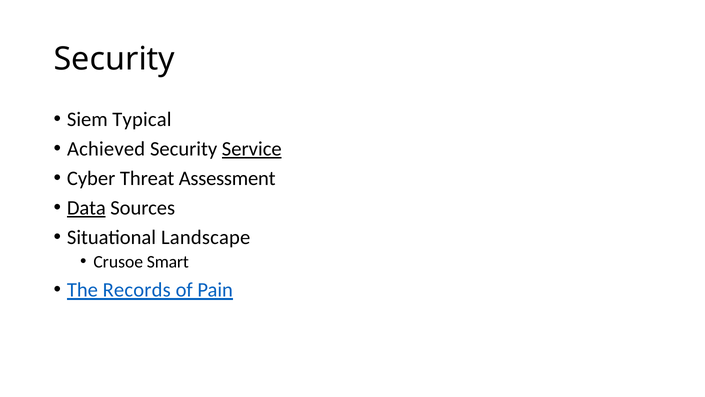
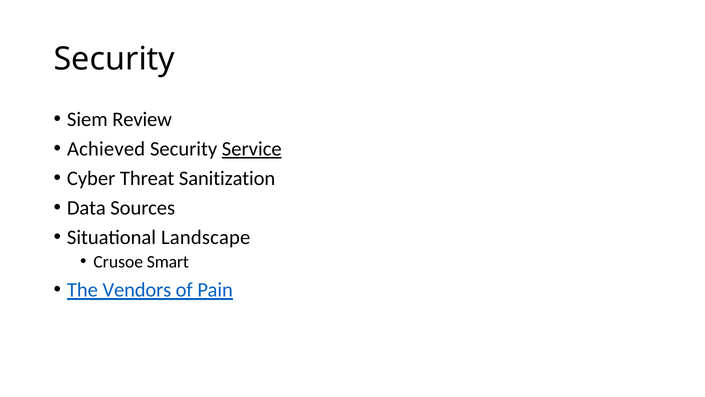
Typical: Typical -> Review
Assessment: Assessment -> Sanitization
Data underline: present -> none
Records: Records -> Vendors
